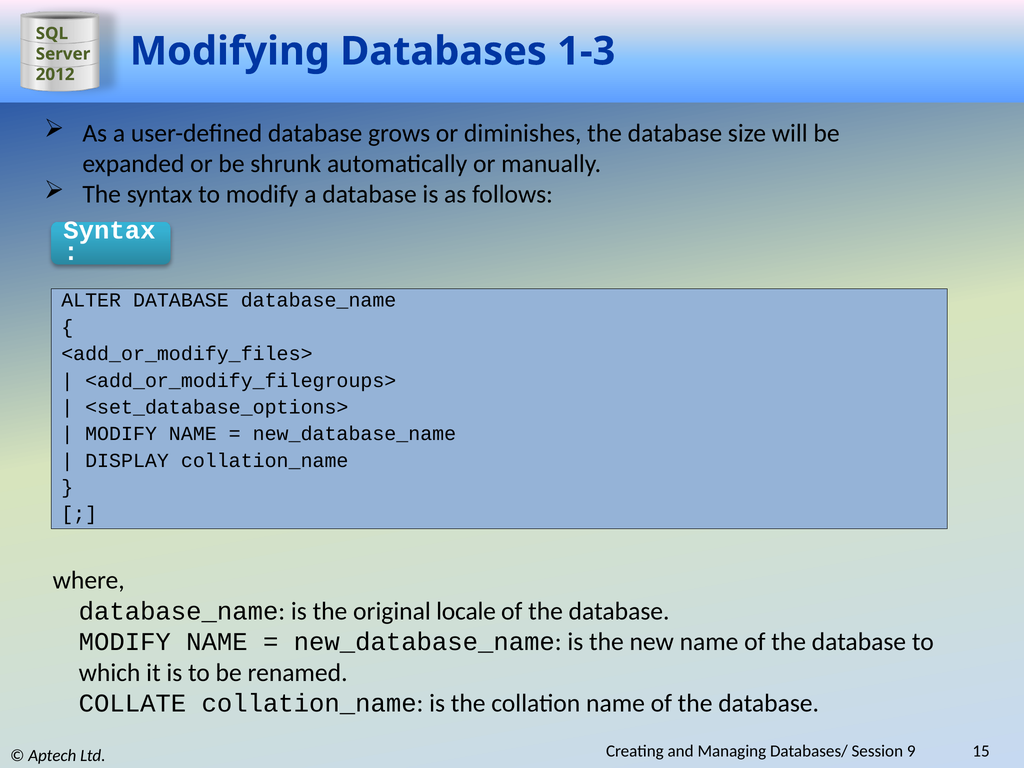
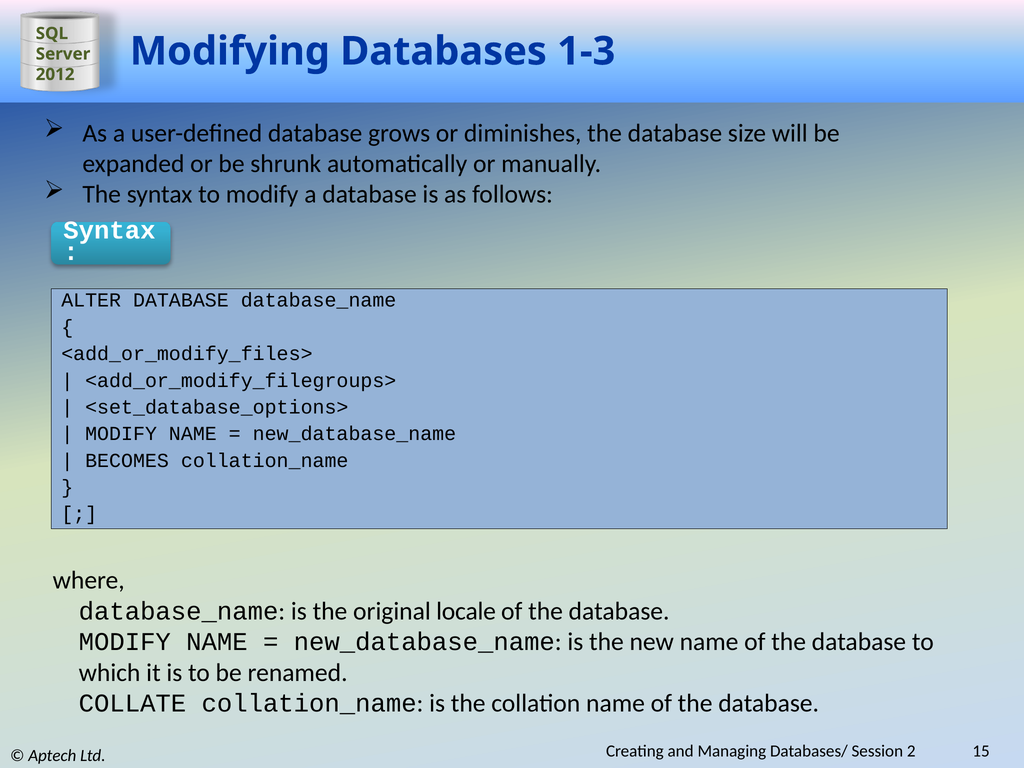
DISPLAY: DISPLAY -> BECOMES
9: 9 -> 2
